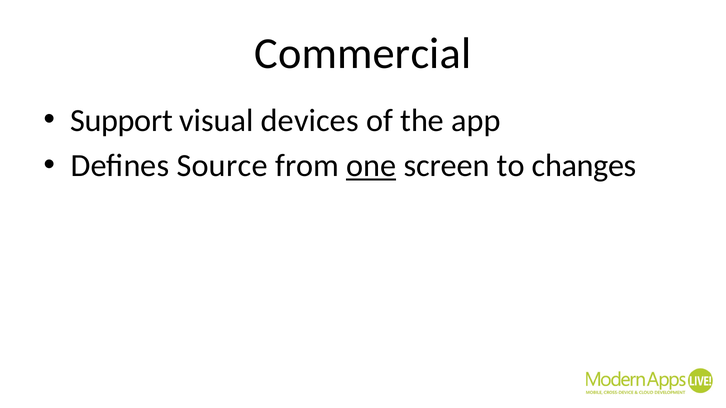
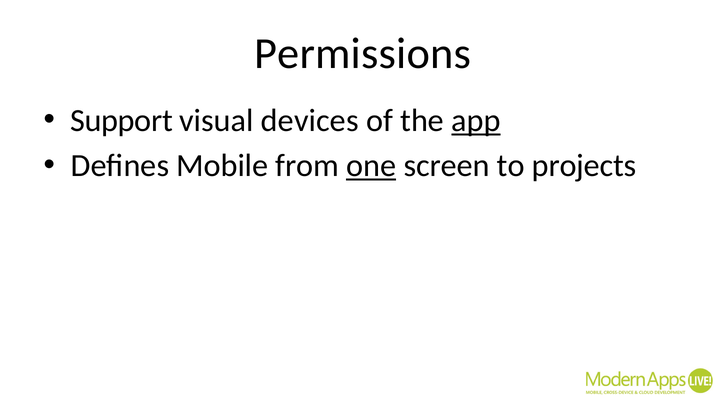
Commercial: Commercial -> Permissions
app underline: none -> present
Source: Source -> Mobile
changes: changes -> projects
